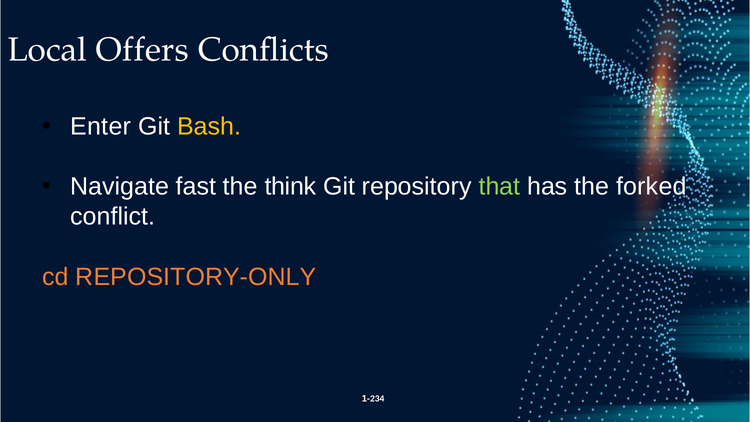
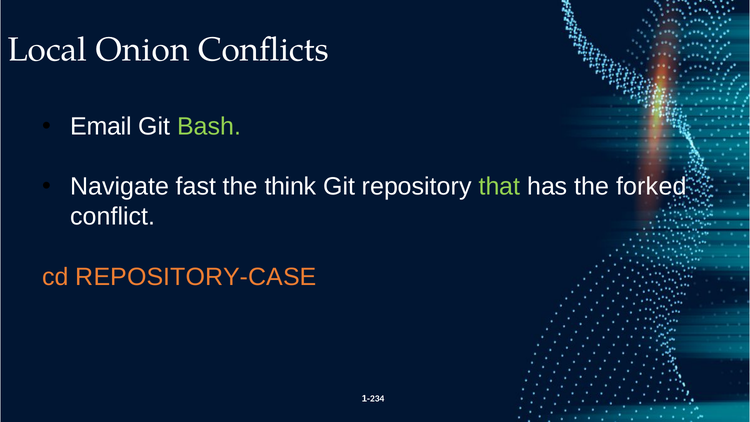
Offers: Offers -> Onion
Enter: Enter -> Email
Bash colour: yellow -> light green
REPOSITORY-ONLY: REPOSITORY-ONLY -> REPOSITORY-CASE
